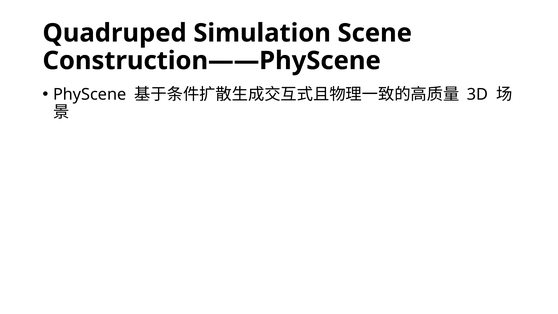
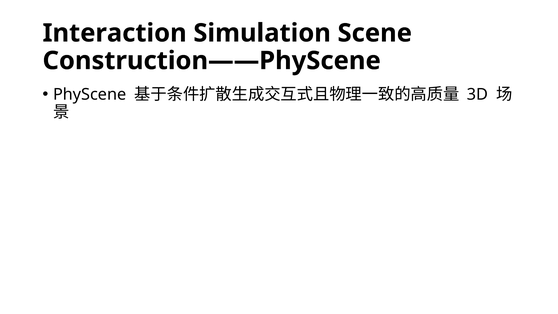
Quadruped: Quadruped -> Interaction
